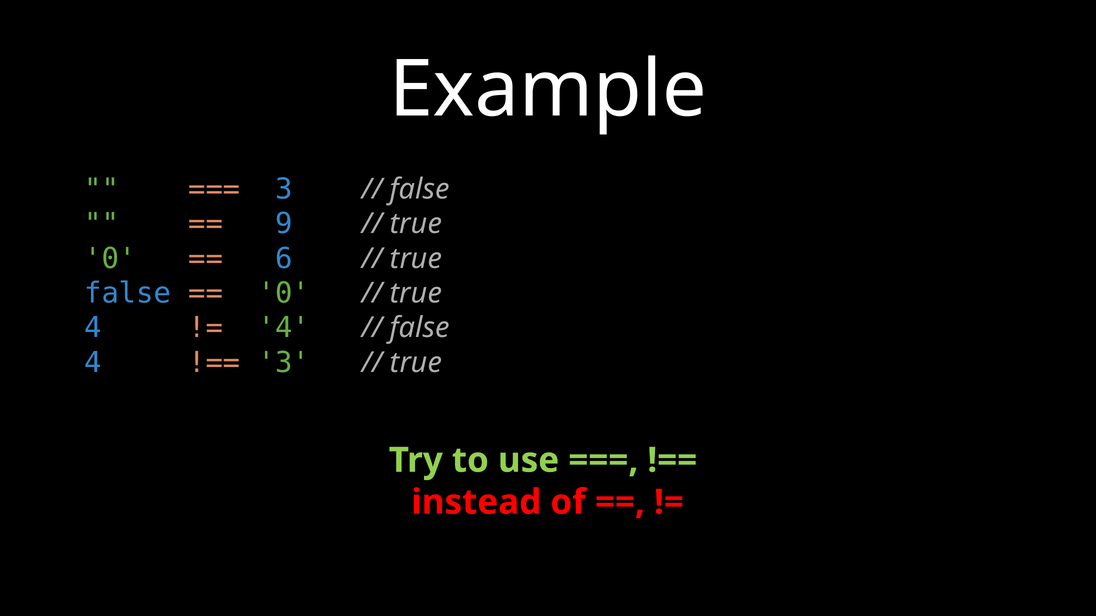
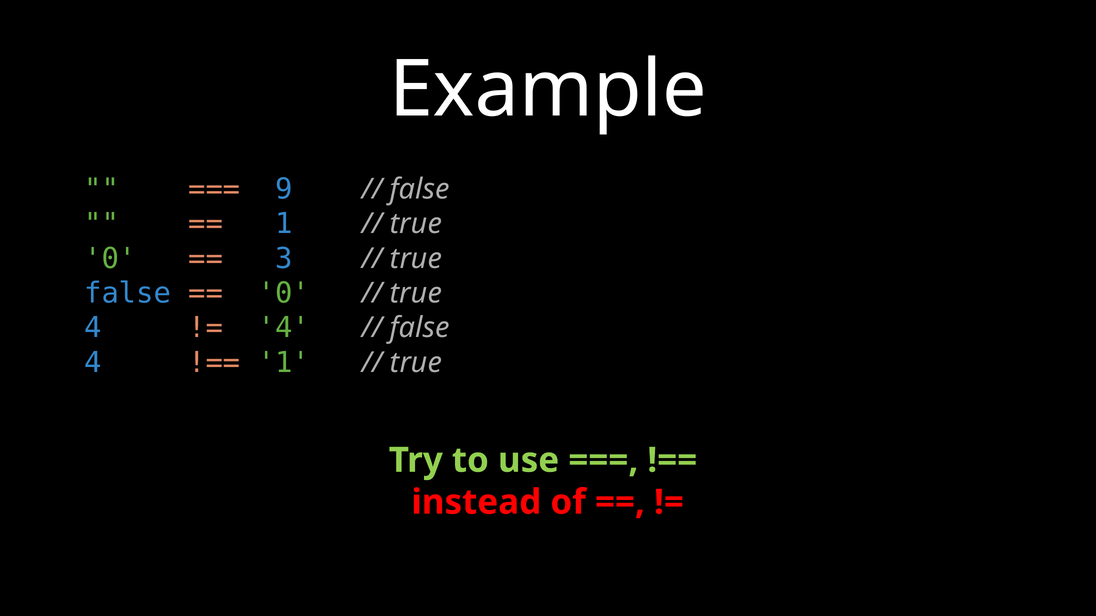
3 at (284, 189): 3 -> 9
9 at (284, 224): 9 -> 1
6: 6 -> 3
3 at (284, 363): 3 -> 1
